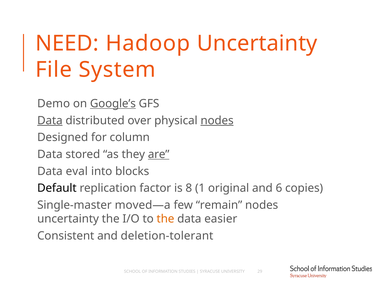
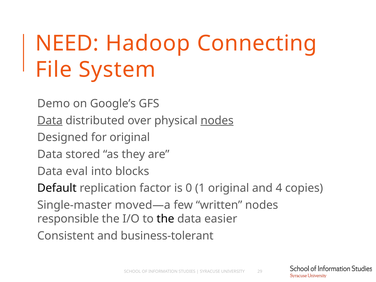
Hadoop Uncertainty: Uncertainty -> Connecting
Google’s underline: present -> none
for column: column -> original
are underline: present -> none
8: 8 -> 0
6: 6 -> 4
remain: remain -> written
uncertainty at (68, 219): uncertainty -> responsible
the at (165, 219) colour: orange -> black
deletion-tolerant: deletion-tolerant -> business-tolerant
